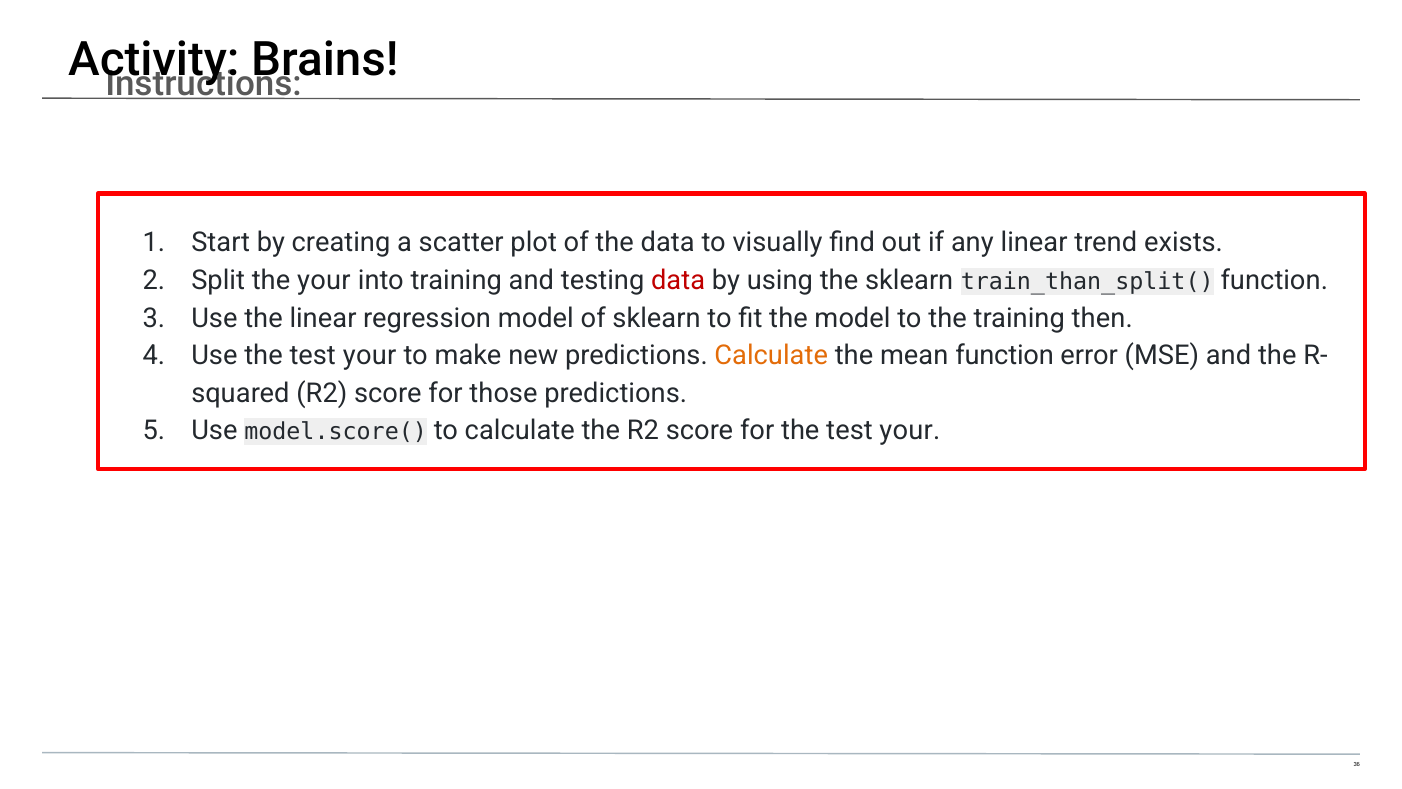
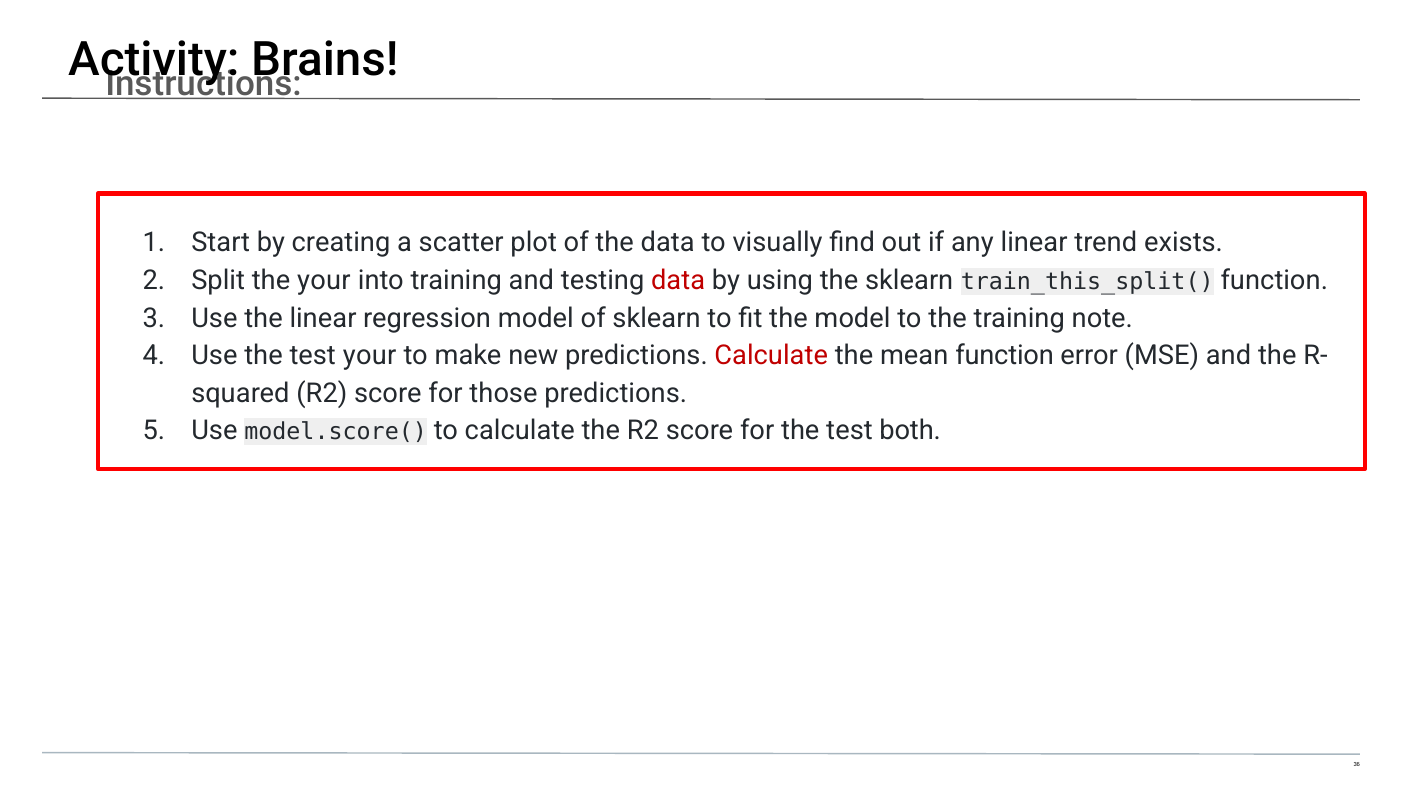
train_than_split(: train_than_split( -> train_this_split(
then: then -> note
Calculate at (771, 355) colour: orange -> red
for the test your: your -> both
